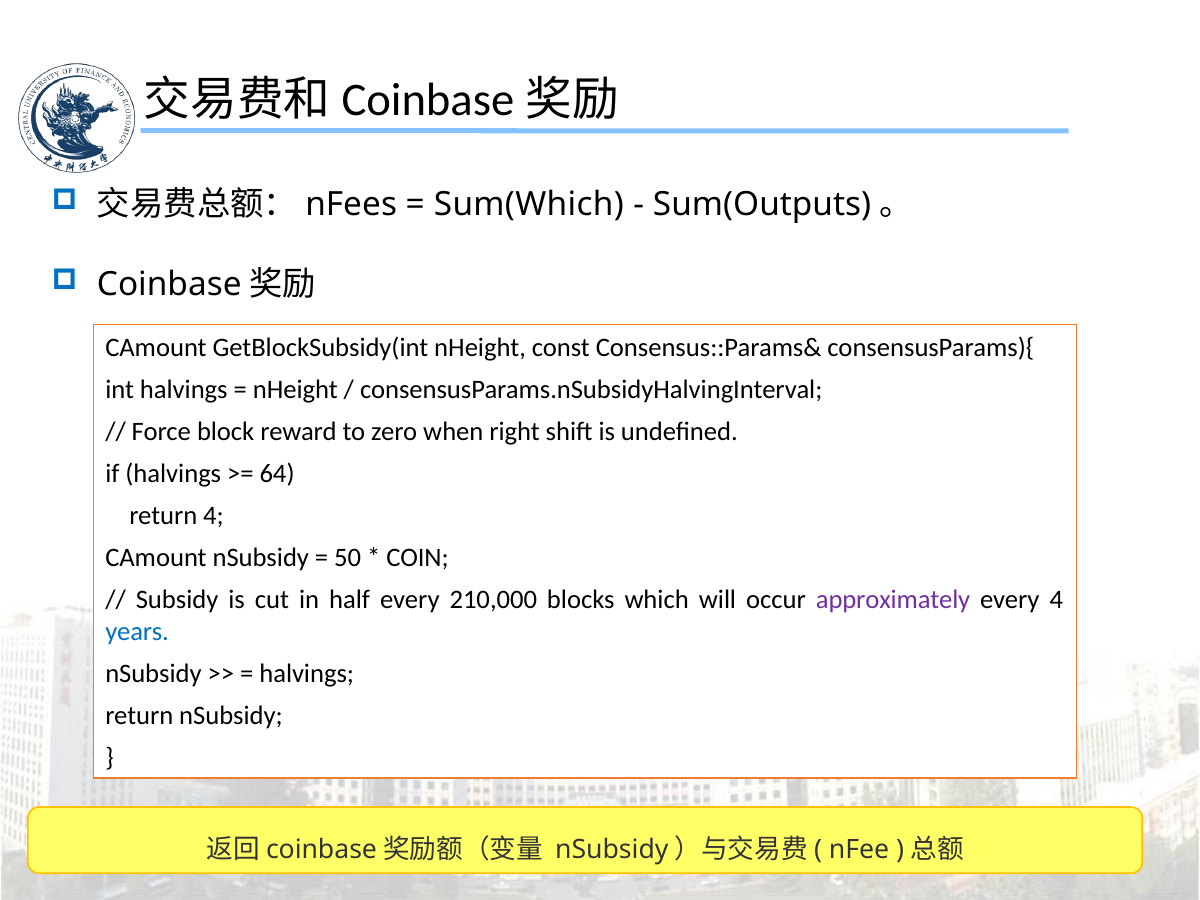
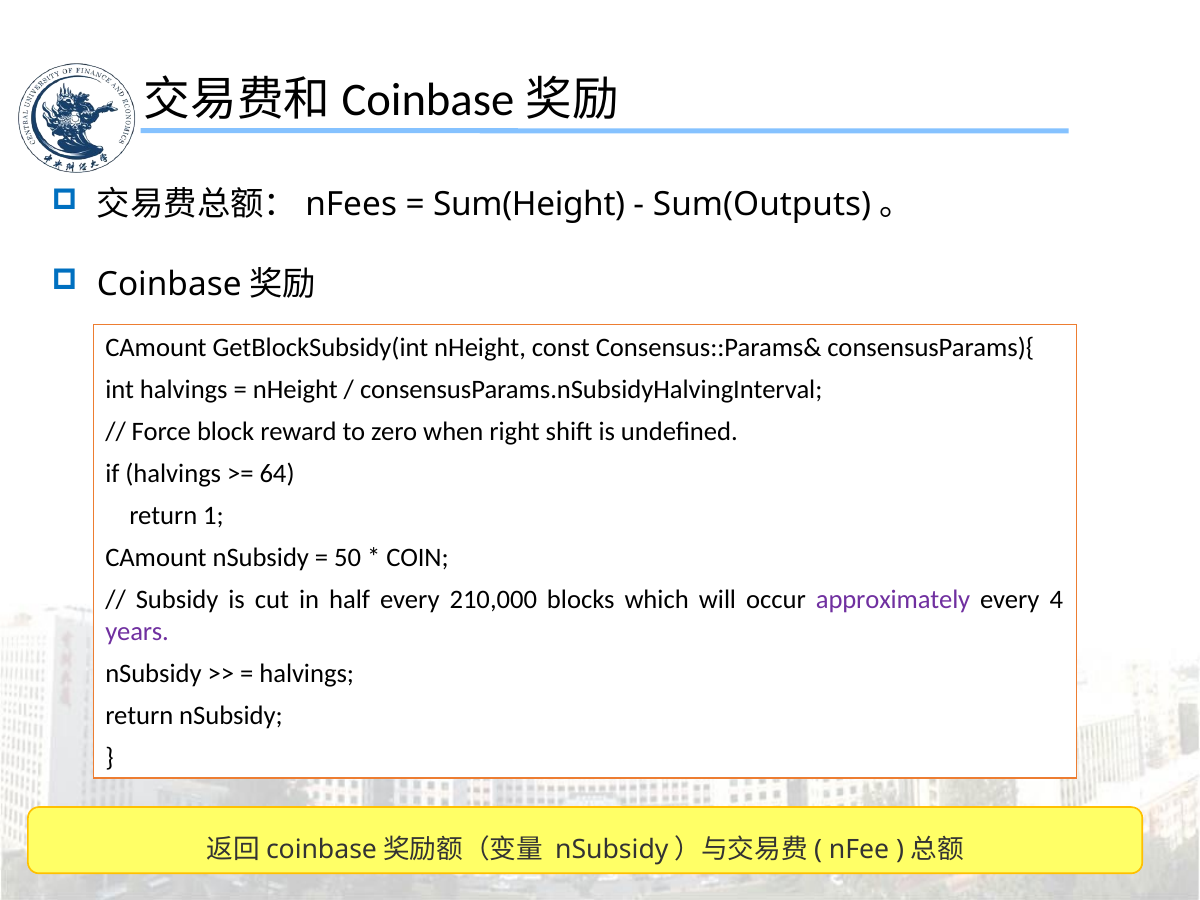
Sum(Which: Sum(Which -> Sum(Height
return 4: 4 -> 1
years colour: blue -> purple
